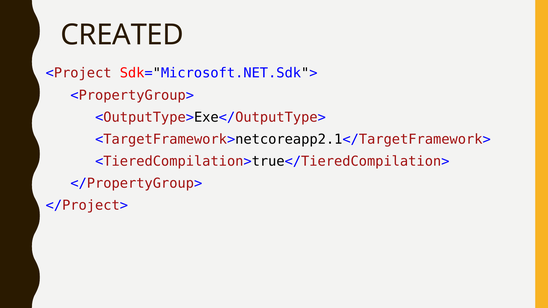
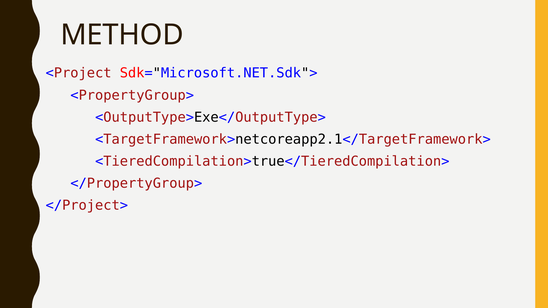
CREATED: CREATED -> METHOD
